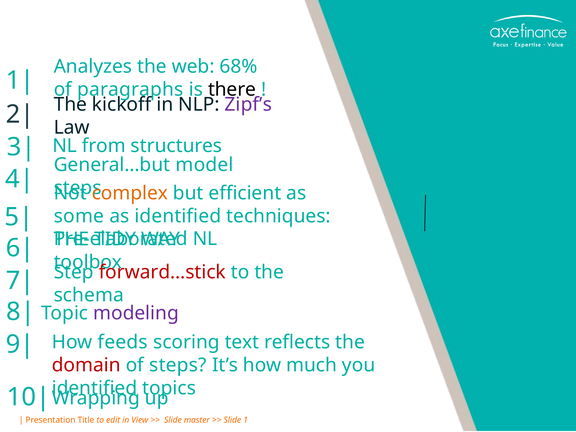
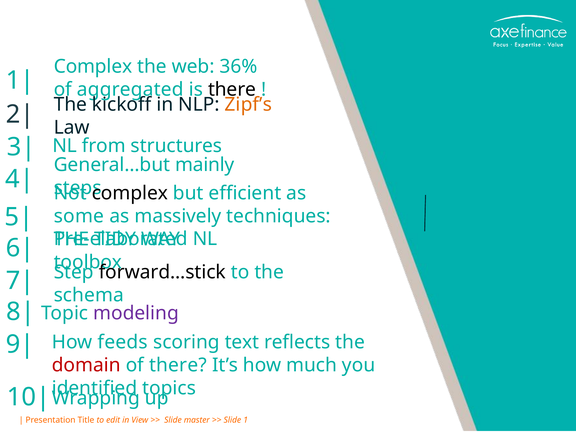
Analyzes at (93, 67): Analyzes -> Complex
68%: 68% -> 36%
paragraphs: paragraphs -> aggregated
Zipf’s colour: purple -> orange
model: model -> mainly
complex at (130, 193) colour: orange -> black
as identified: identified -> massively
forward…stick colour: red -> black
of steps: steps -> there
